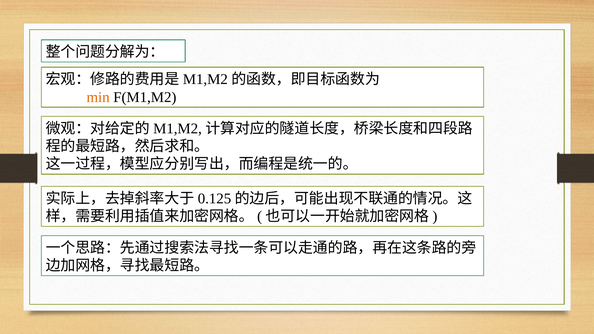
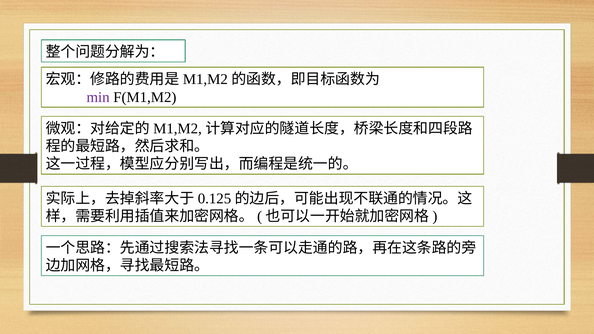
min colour: orange -> purple
